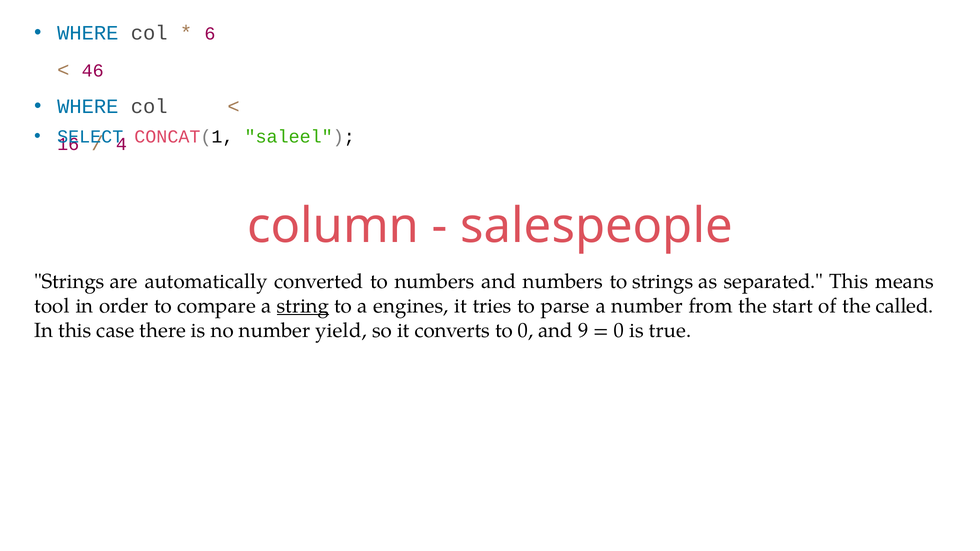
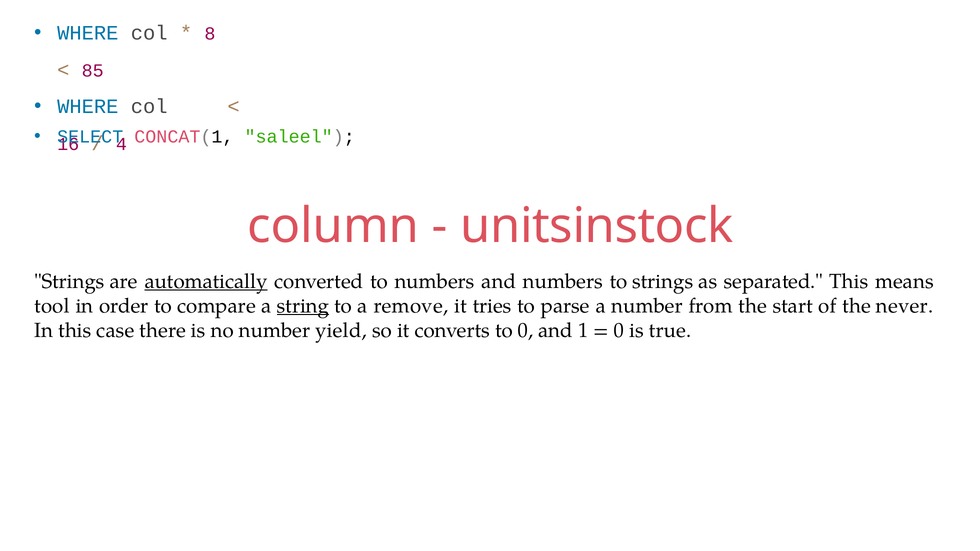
6: 6 -> 8
46: 46 -> 85
salespeople: salespeople -> unitsinstock
automatically underline: none -> present
engines: engines -> remove
called: called -> never
9: 9 -> 1
